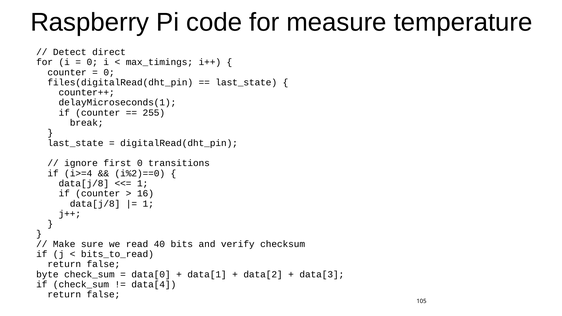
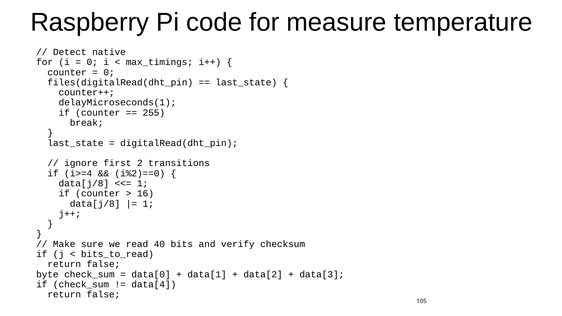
direct: direct -> native
first 0: 0 -> 2
